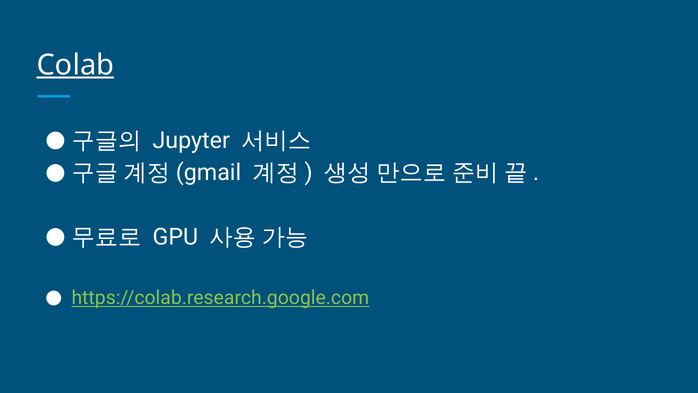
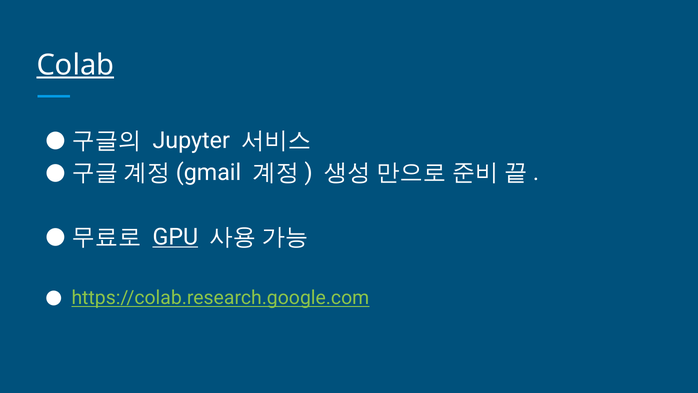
GPU underline: none -> present
